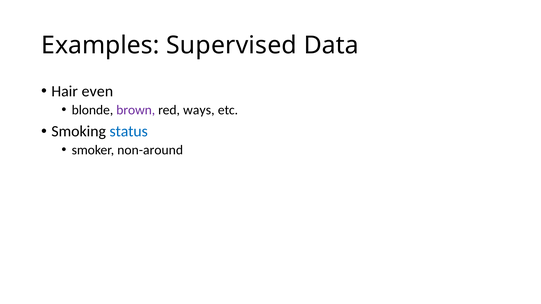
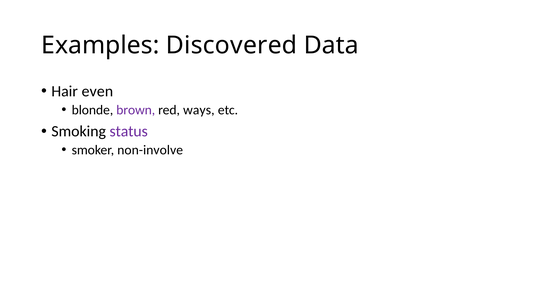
Supervised: Supervised -> Discovered
status colour: blue -> purple
non-around: non-around -> non-involve
